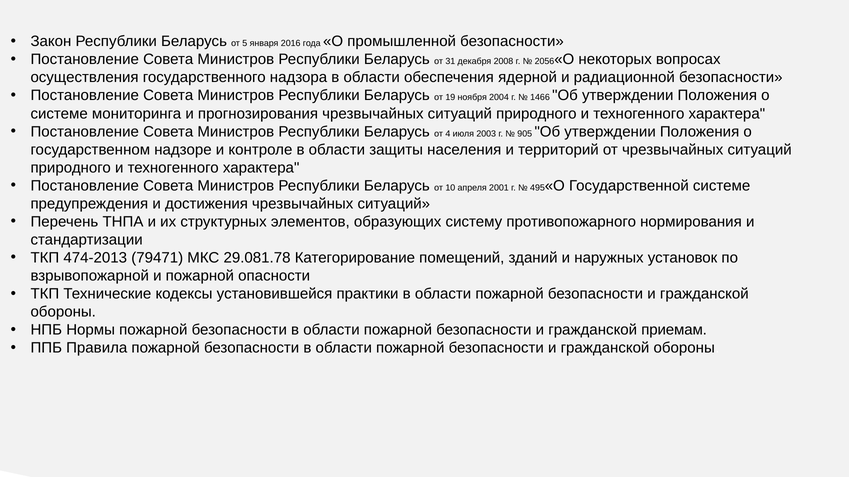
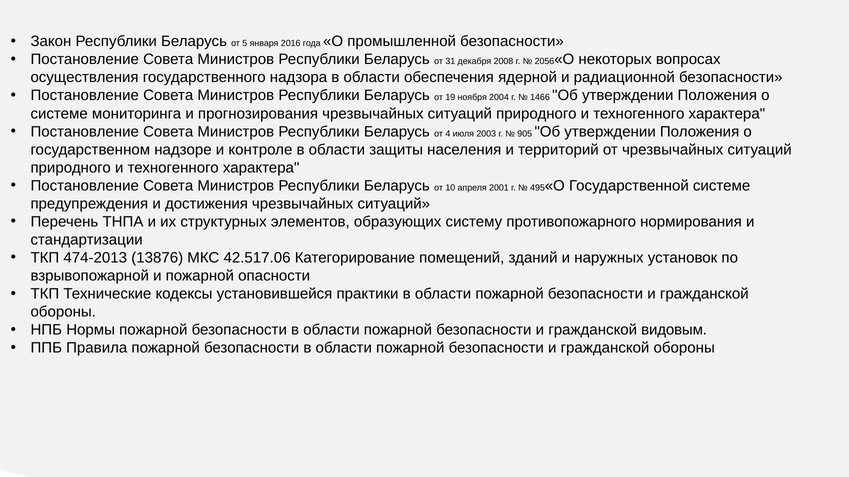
79471: 79471 -> 13876
29.081.78: 29.081.78 -> 42.517.06
приемам: приемам -> видовым
